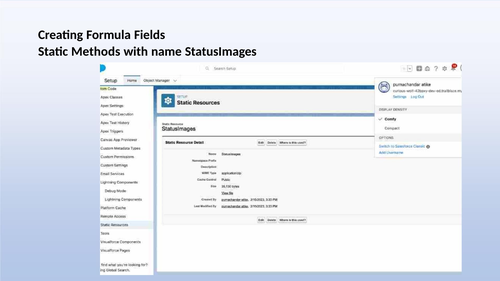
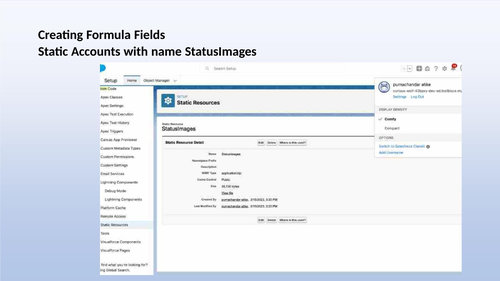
Methods: Methods -> Accounts
